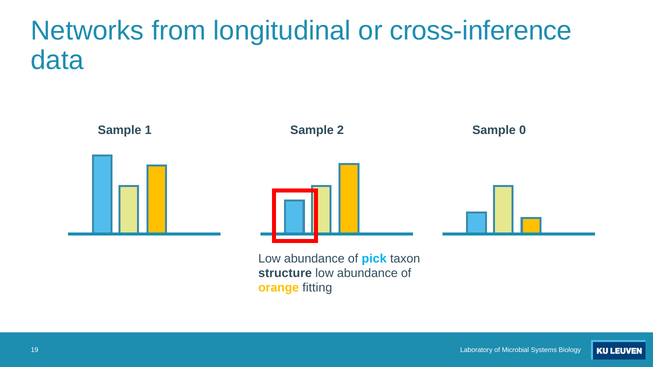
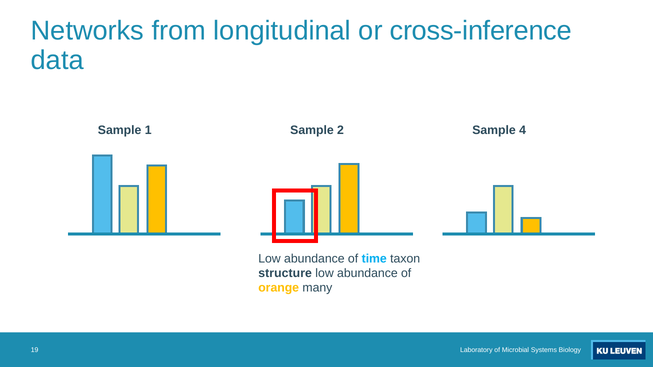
0: 0 -> 4
pick: pick -> time
fitting: fitting -> many
